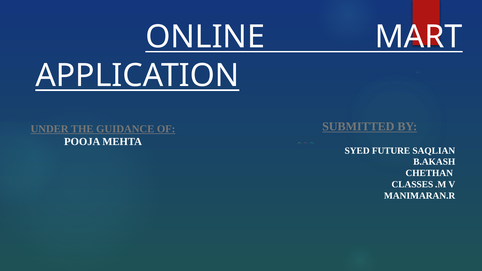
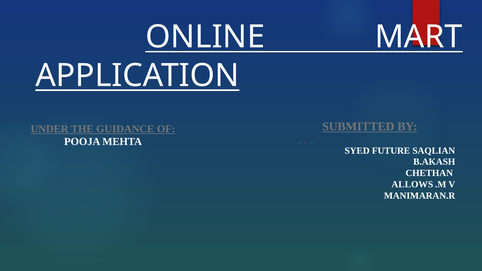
CLASSES: CLASSES -> ALLOWS
